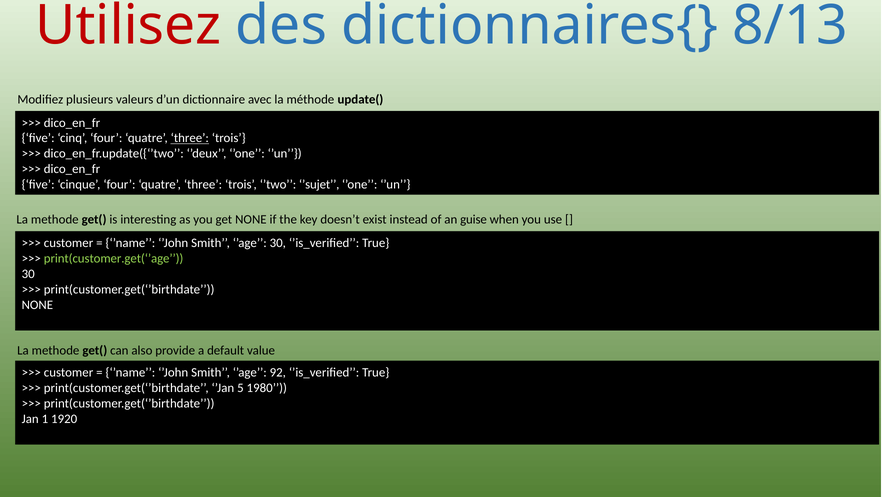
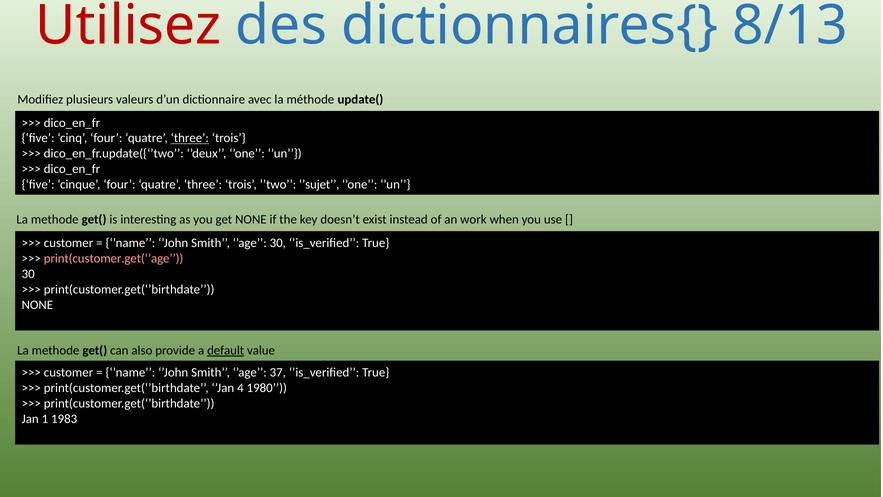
guise: guise -> work
print(customer.get(‘’age colour: light green -> pink
default underline: none -> present
92: 92 -> 37
5: 5 -> 4
1920: 1920 -> 1983
